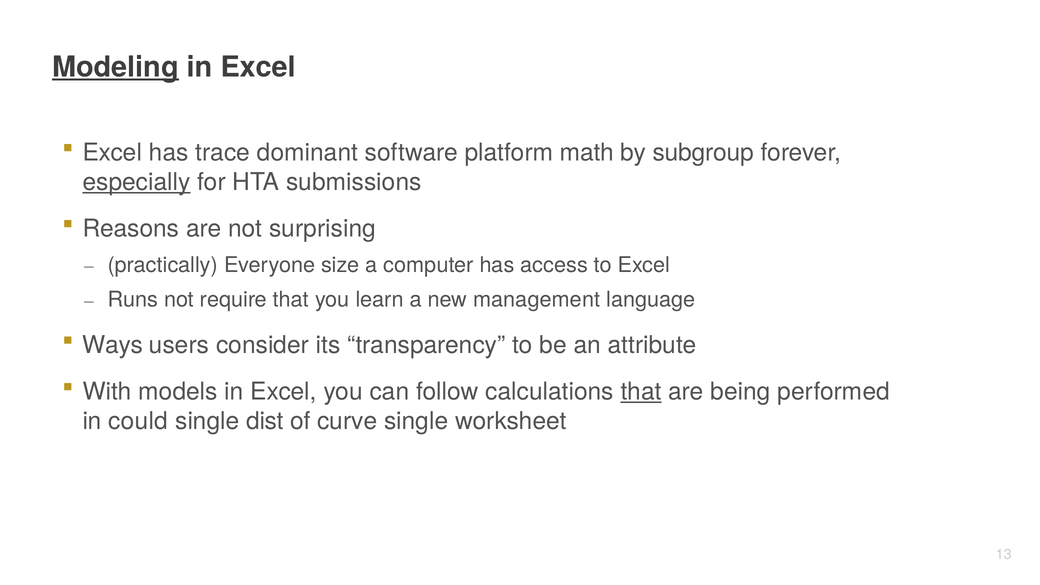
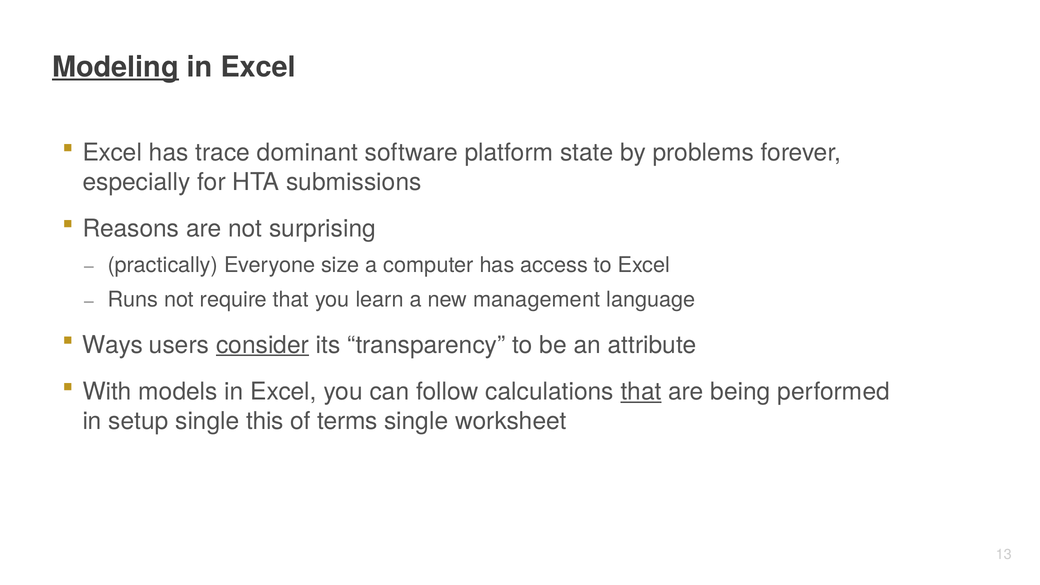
math: math -> state
subgroup: subgroup -> problems
especially underline: present -> none
consider underline: none -> present
could: could -> setup
dist: dist -> this
curve: curve -> terms
